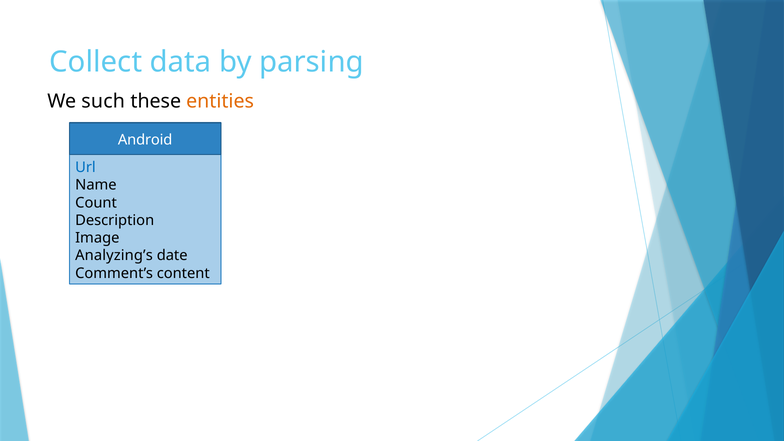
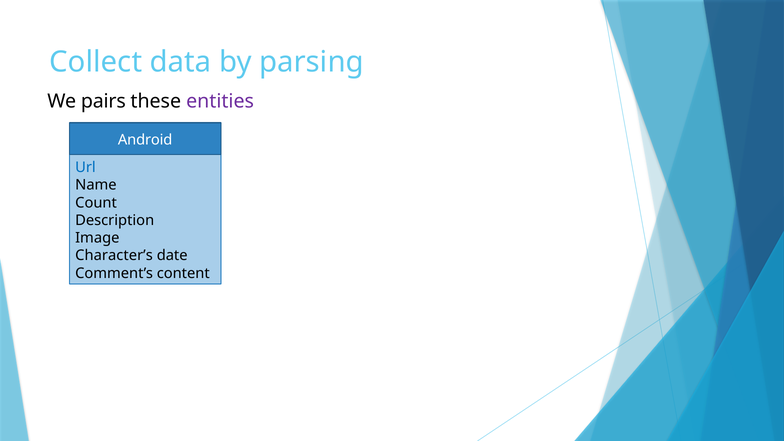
such: such -> pairs
entities colour: orange -> purple
Analyzing’s: Analyzing’s -> Character’s
